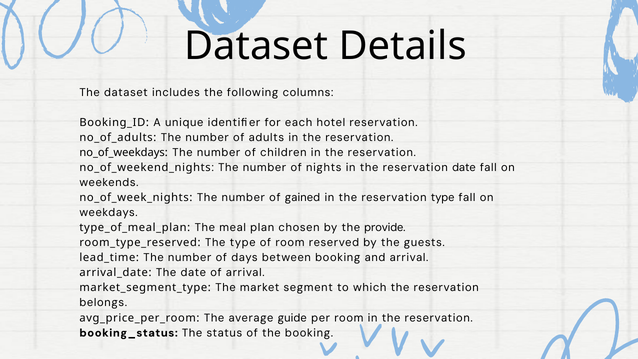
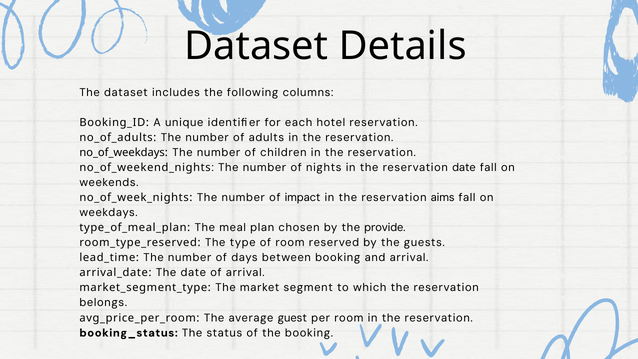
gained: gained -> impact
reservation type: type -> aims
guide: guide -> guest
